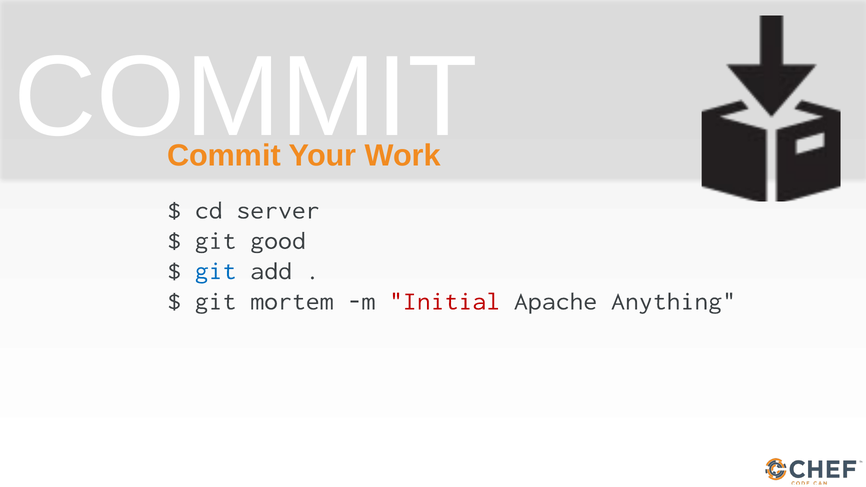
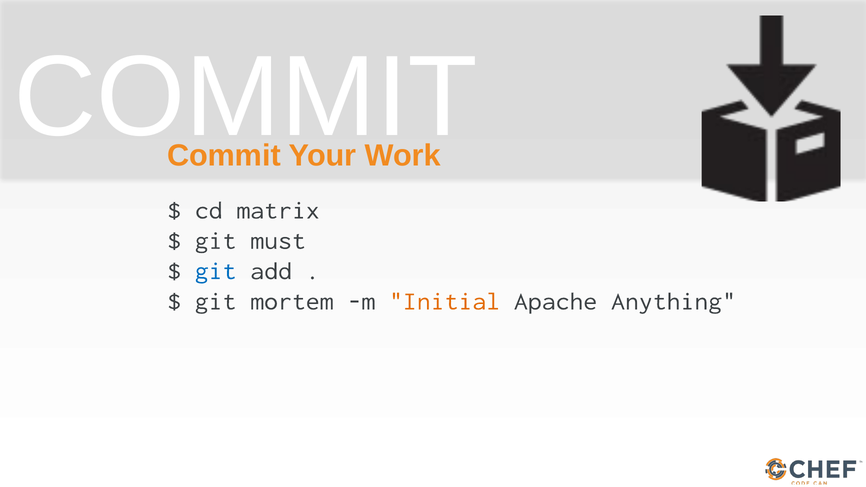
server: server -> matrix
good: good -> must
Initial colour: red -> orange
